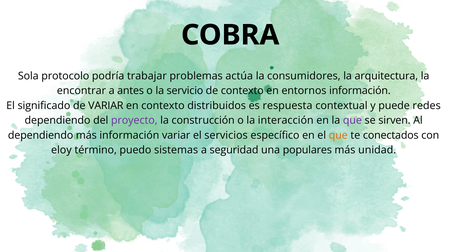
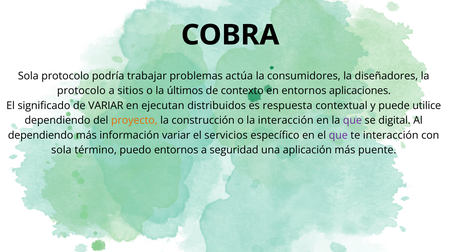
arquitectura: arquitectura -> diseñadores
encontrar at (81, 91): encontrar -> protocolo
antes: antes -> sitios
servicio: servicio -> últimos
entornos información: información -> aplicaciones
en contexto: contexto -> ejecutan
redes: redes -> utilice
proyecto colour: purple -> orange
sirven: sirven -> digital
que at (338, 135) colour: orange -> purple
te conectados: conectados -> interacción
eloy at (61, 150): eloy -> sola
puedo sistemas: sistemas -> entornos
populares: populares -> aplicación
unidad: unidad -> puente
